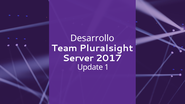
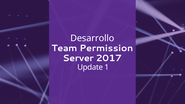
Pluralsight: Pluralsight -> Permission
